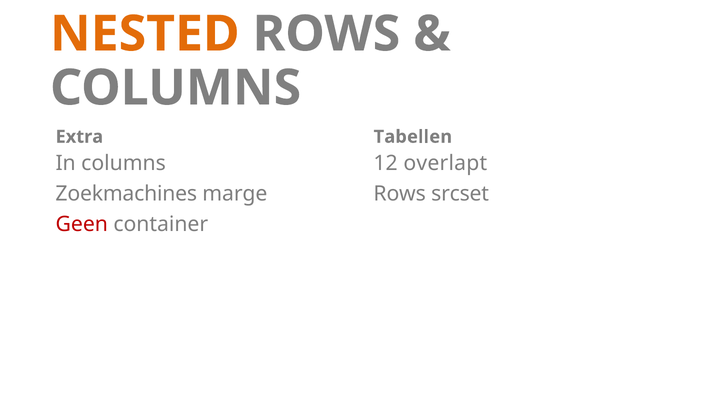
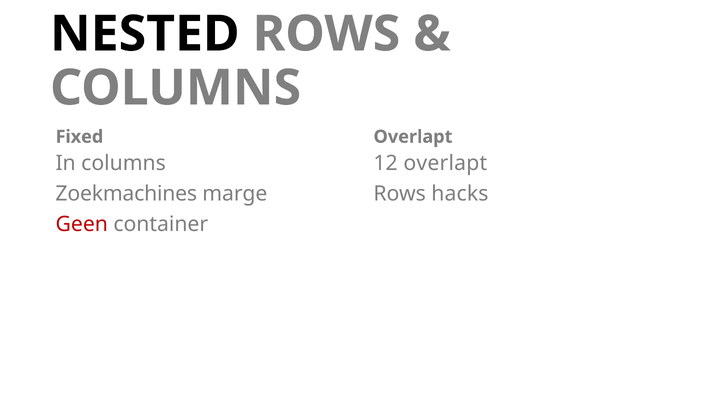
NESTED colour: orange -> black
Extra: Extra -> Fixed
Tabellen at (413, 137): Tabellen -> Overlapt
srcset: srcset -> hacks
